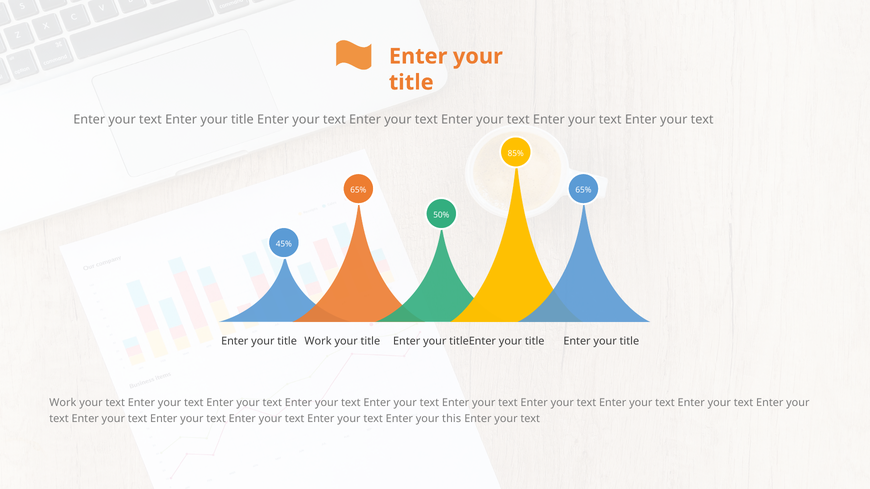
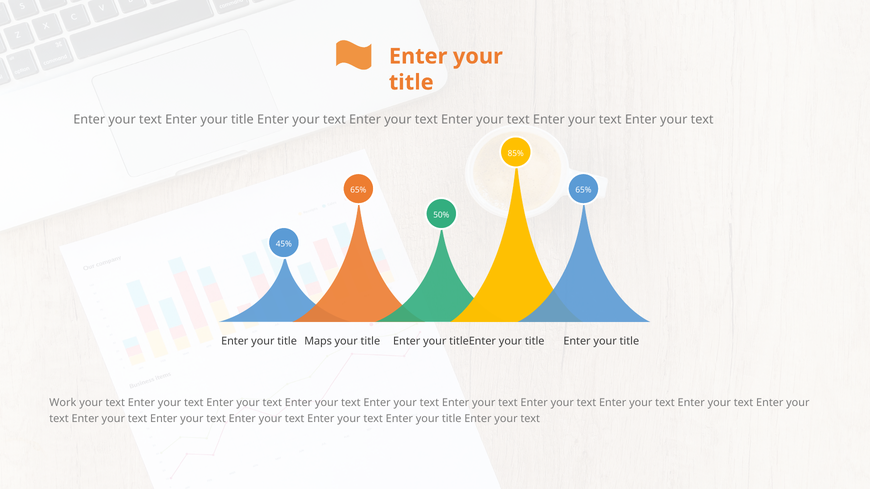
Work at (318, 341): Work -> Maps
this at (452, 419): this -> title
